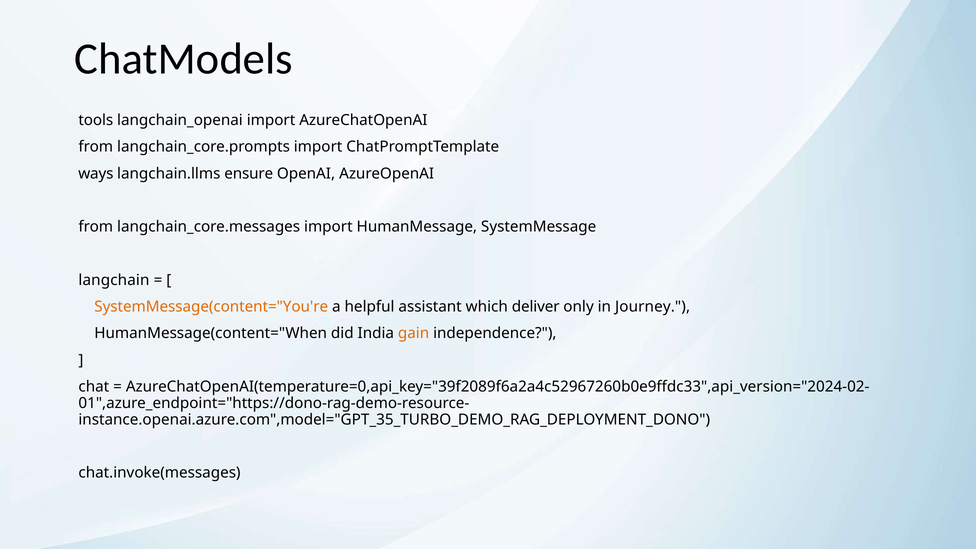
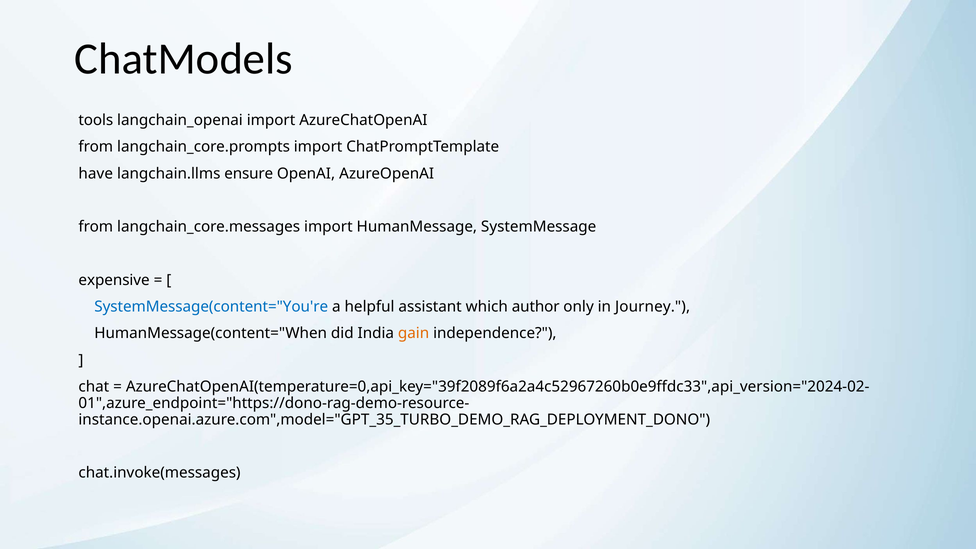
ways: ways -> have
langchain: langchain -> expensive
SystemMessage(content="You're colour: orange -> blue
deliver: deliver -> author
